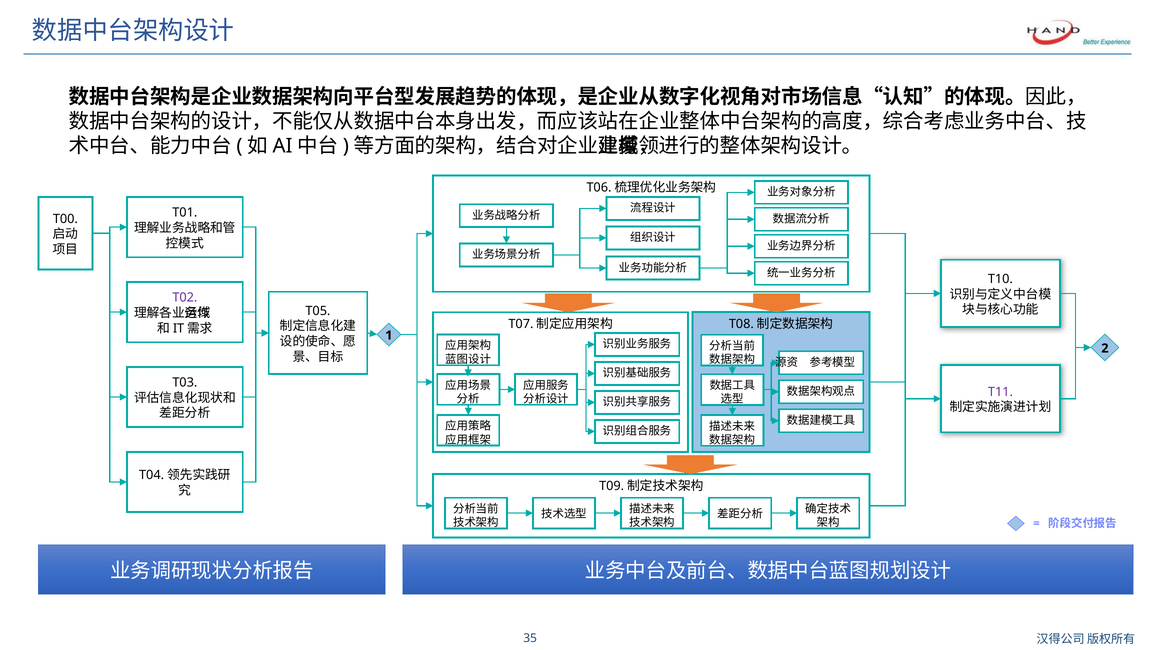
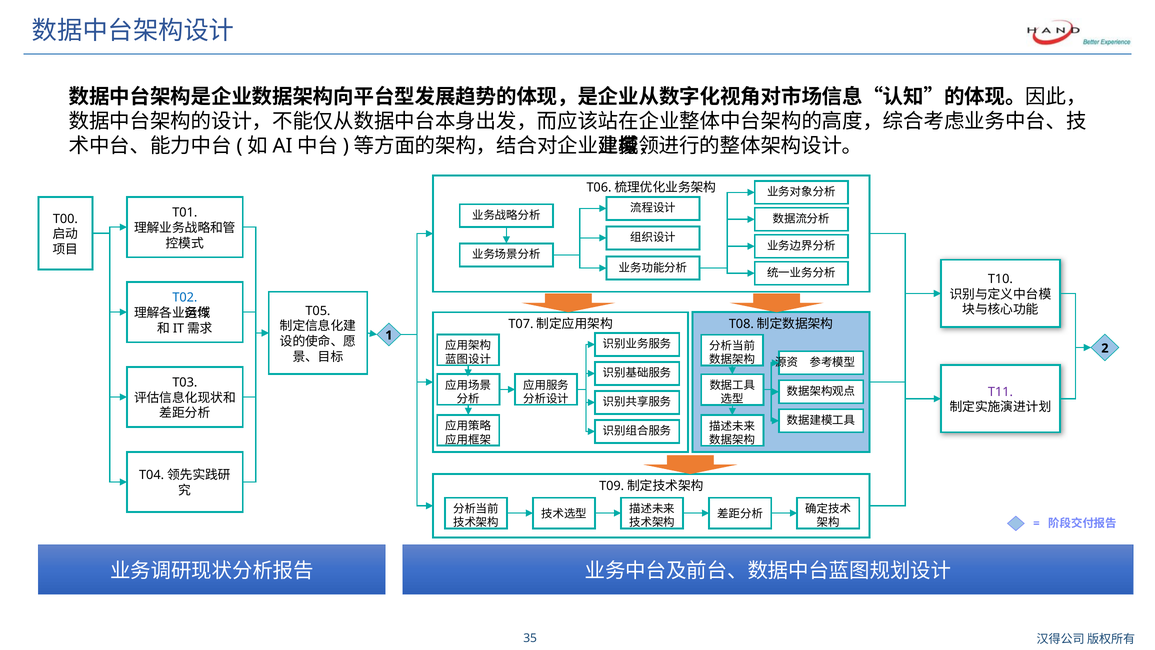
T02 colour: purple -> blue
